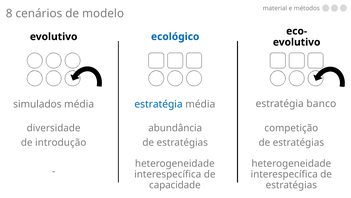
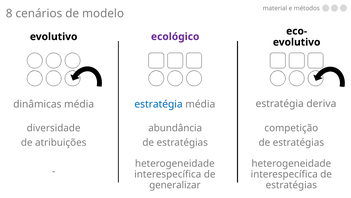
ecológico colour: blue -> purple
simulados: simulados -> dinâmicas
banco: banco -> deriva
introdução: introdução -> atribuições
capacidade: capacidade -> generalizar
